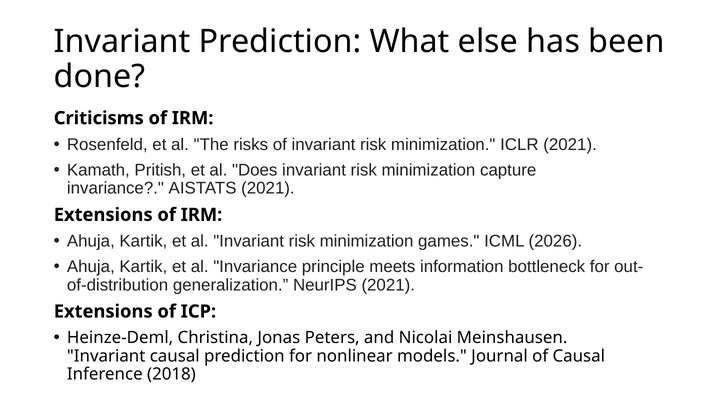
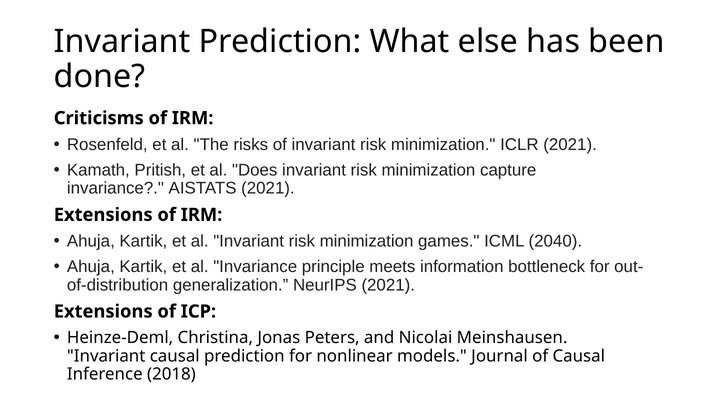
2026: 2026 -> 2040
